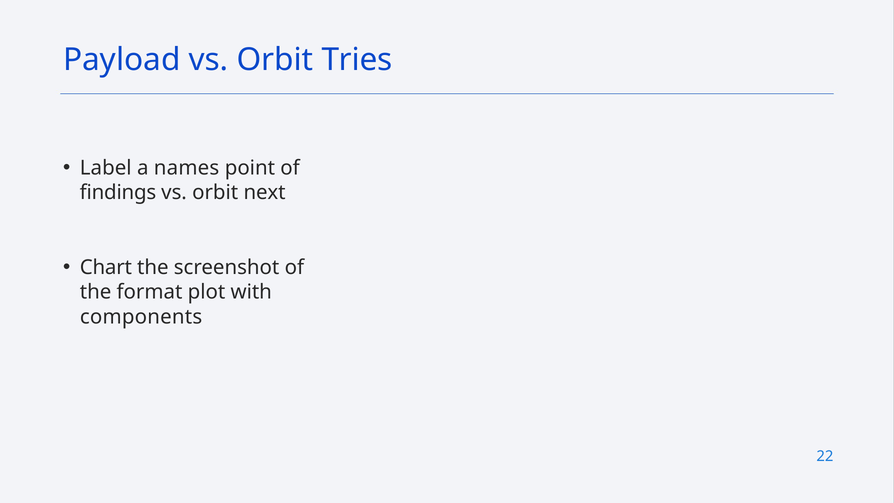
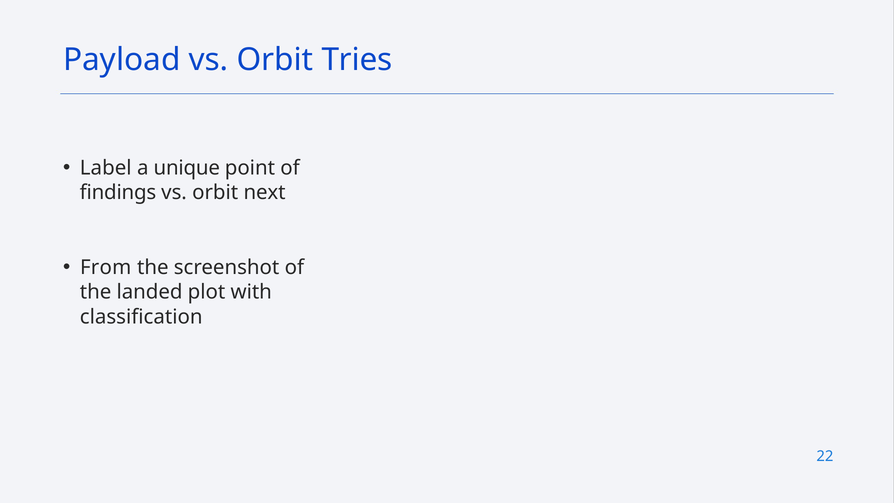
names: names -> unique
Chart: Chart -> From
format: format -> landed
components: components -> classification
